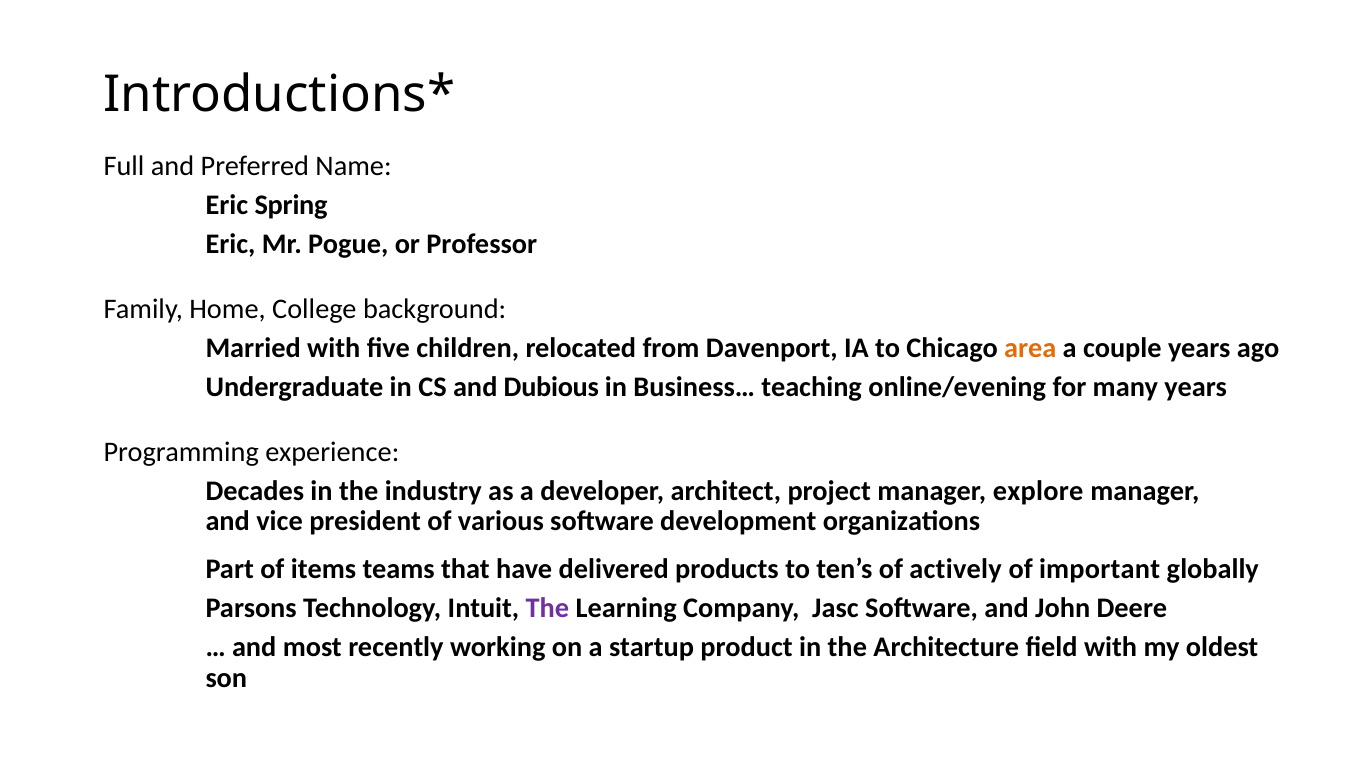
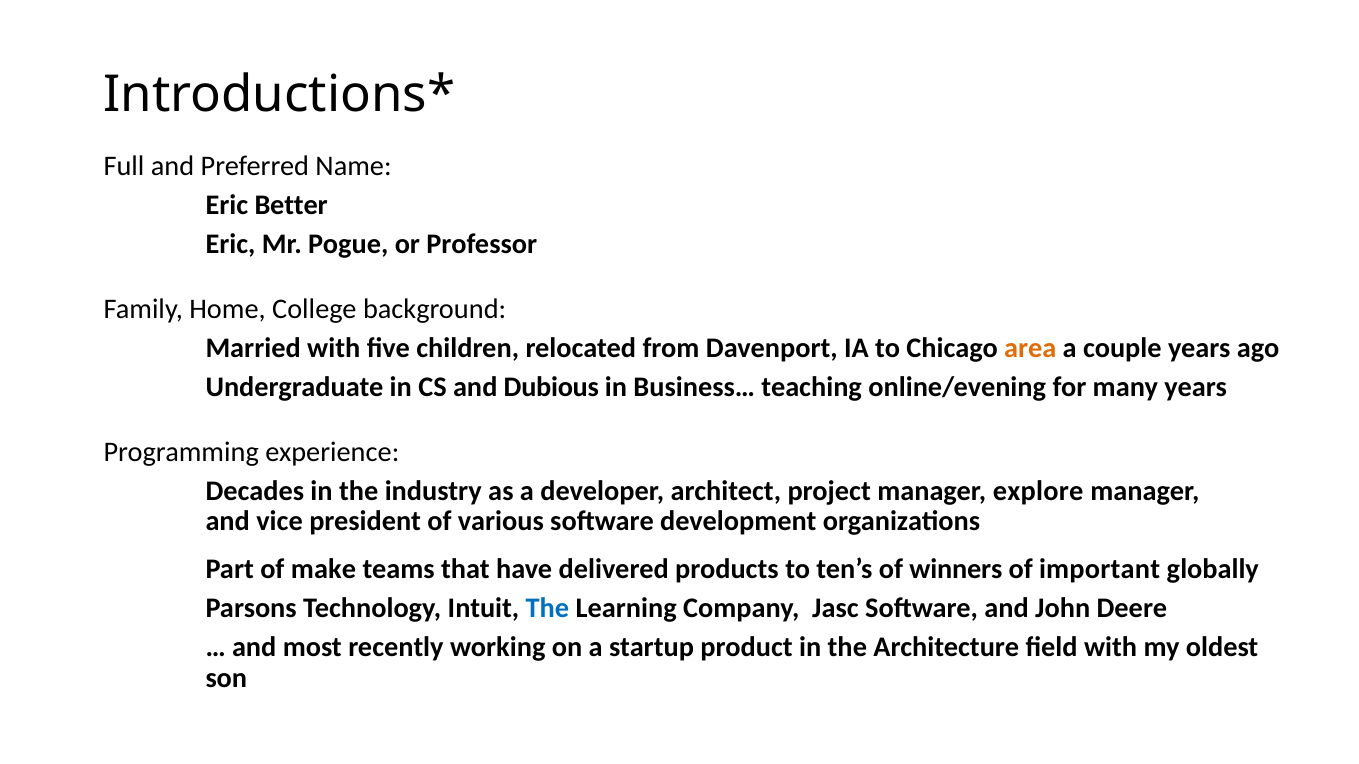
Spring: Spring -> Better
items: items -> make
actively: actively -> winners
The at (547, 608) colour: purple -> blue
